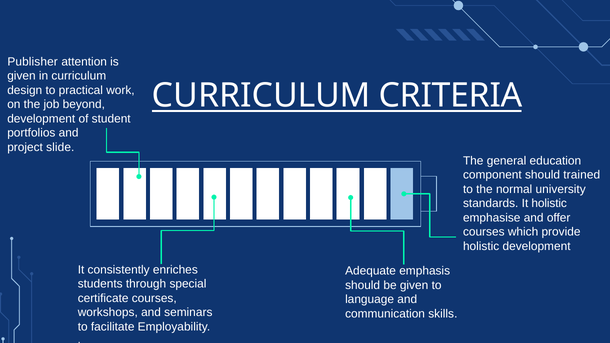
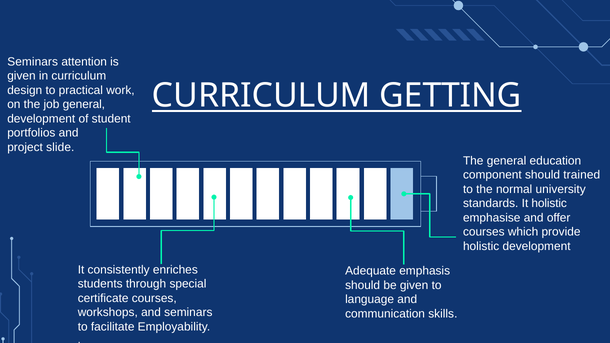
Publisher at (33, 62): Publisher -> Seminars
CRITERIA: CRITERIA -> GETTING
job beyond: beyond -> general
